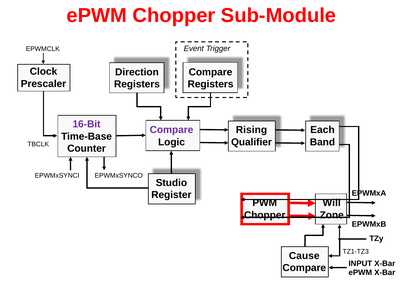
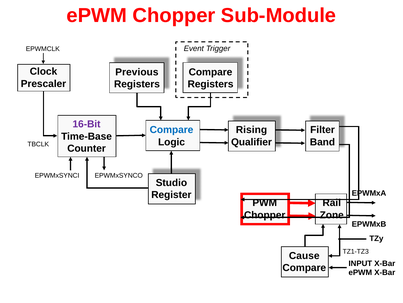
Direction: Direction -> Previous
Compare at (171, 130) colour: purple -> blue
Each: Each -> Filter
Will: Will -> Rail
